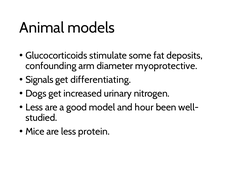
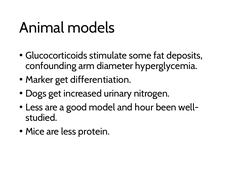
myoprotective: myoprotective -> hyperglycemia
Signals: Signals -> Marker
differentiating: differentiating -> differentiation
